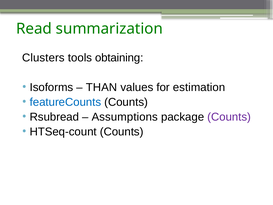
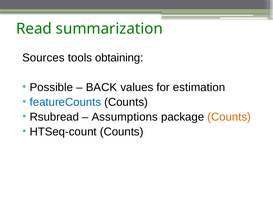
Clusters: Clusters -> Sources
Isoforms: Isoforms -> Possible
THAN: THAN -> BACK
Counts at (229, 117) colour: purple -> orange
